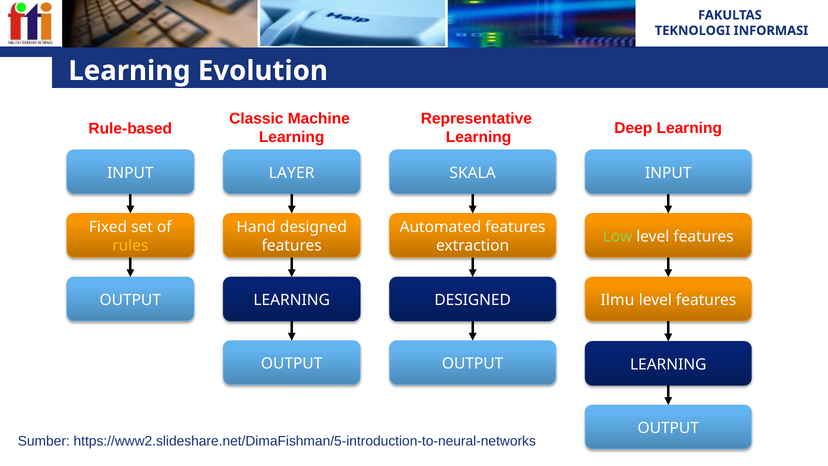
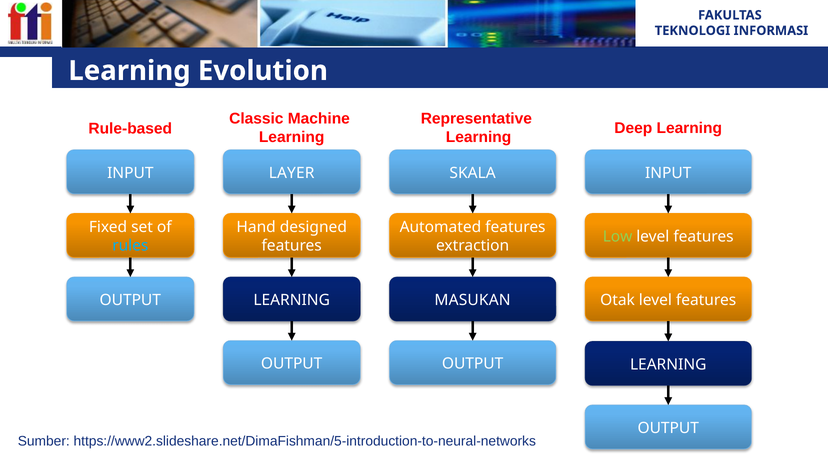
rules colour: yellow -> light blue
DESIGNED at (473, 300): DESIGNED -> MASUKAN
Ilmu: Ilmu -> Otak
